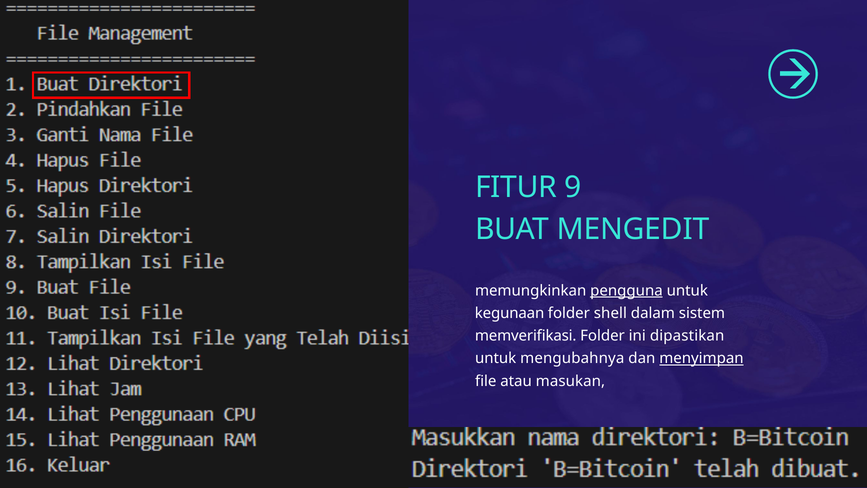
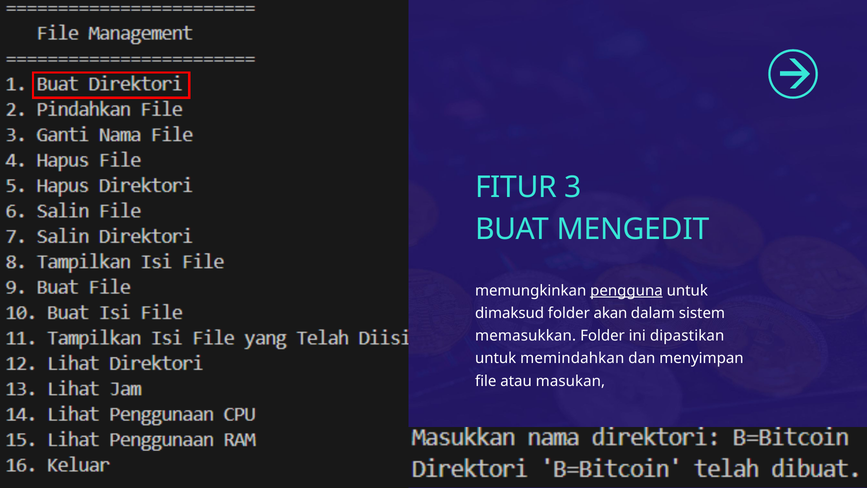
9: 9 -> 3
kegunaan: kegunaan -> dimaksud
shell: shell -> akan
memverifikasi: memverifikasi -> memasukkan
mengubahnya: mengubahnya -> memindahkan
menyimpan underline: present -> none
